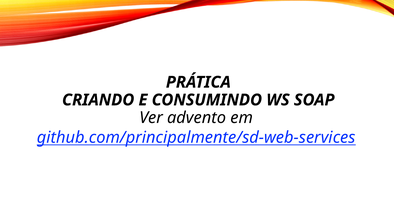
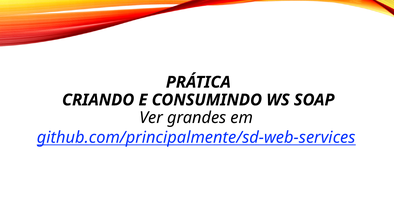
advento: advento -> grandes
